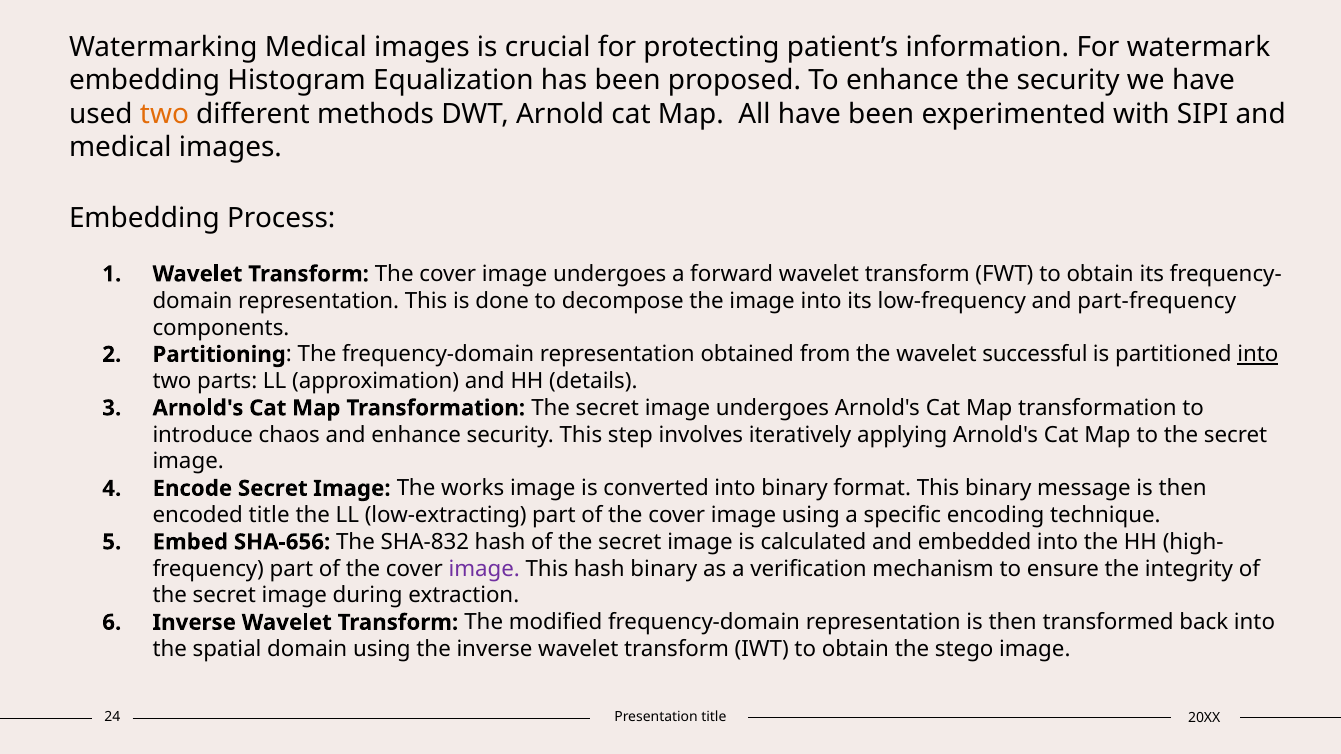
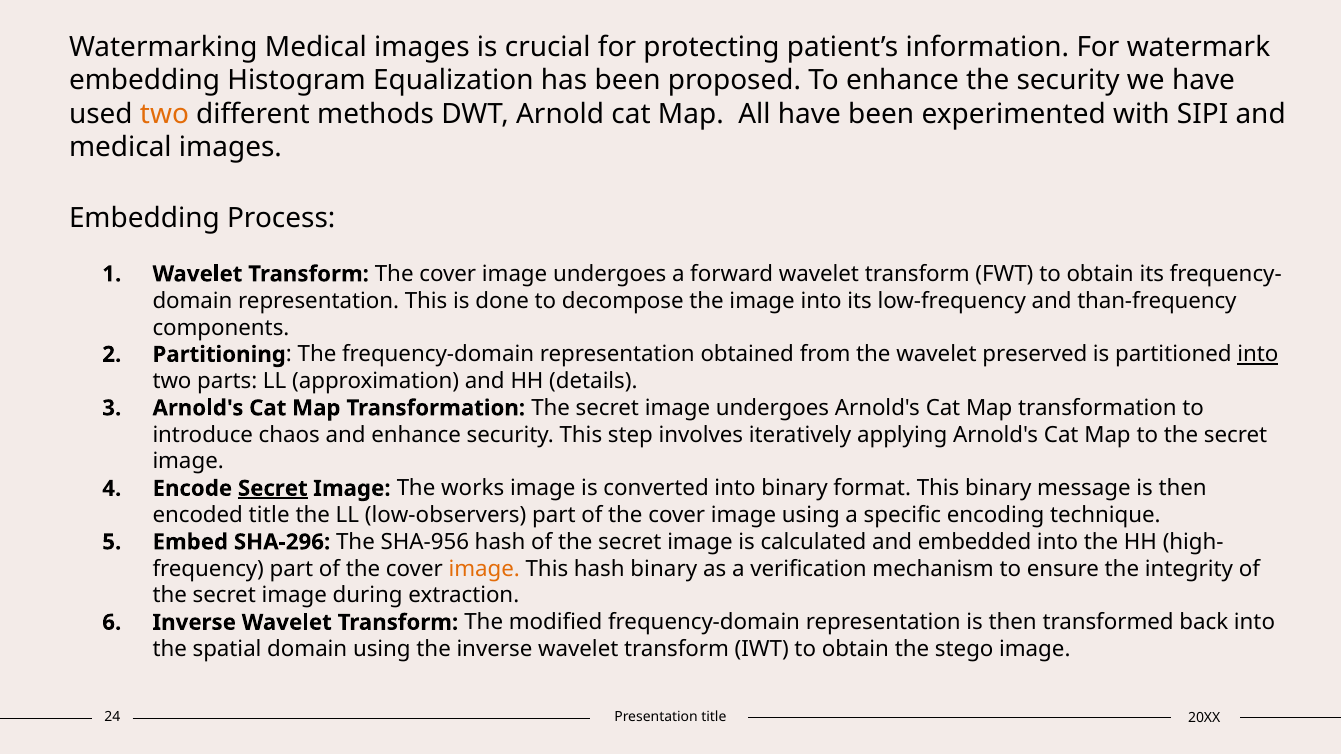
part-frequency: part-frequency -> than-frequency
successful: successful -> preserved
Secret at (273, 489) underline: none -> present
low-extracting: low-extracting -> low-observers
SHA-656: SHA-656 -> SHA-296
SHA-832: SHA-832 -> SHA-956
image at (484, 569) colour: purple -> orange
